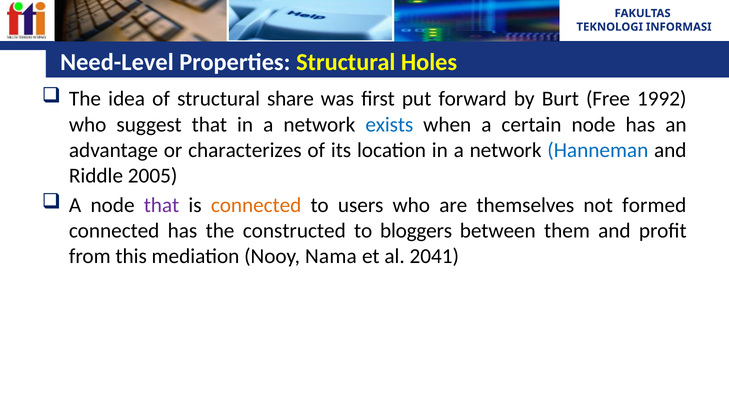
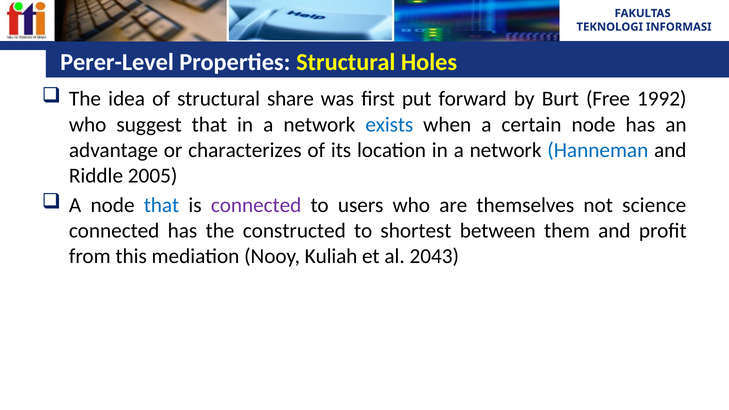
Need-Level: Need-Level -> Perer-Level
that at (161, 205) colour: purple -> blue
connected at (256, 205) colour: orange -> purple
formed: formed -> science
bloggers: bloggers -> shortest
Nama: Nama -> Kuliah
2041: 2041 -> 2043
